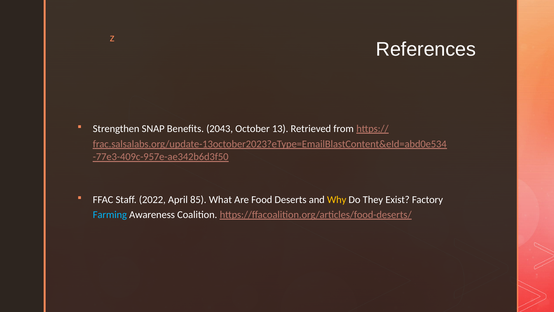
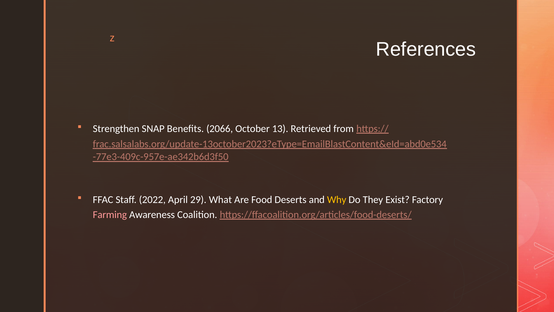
2043: 2043 -> 2066
85: 85 -> 29
Farming colour: light blue -> pink
